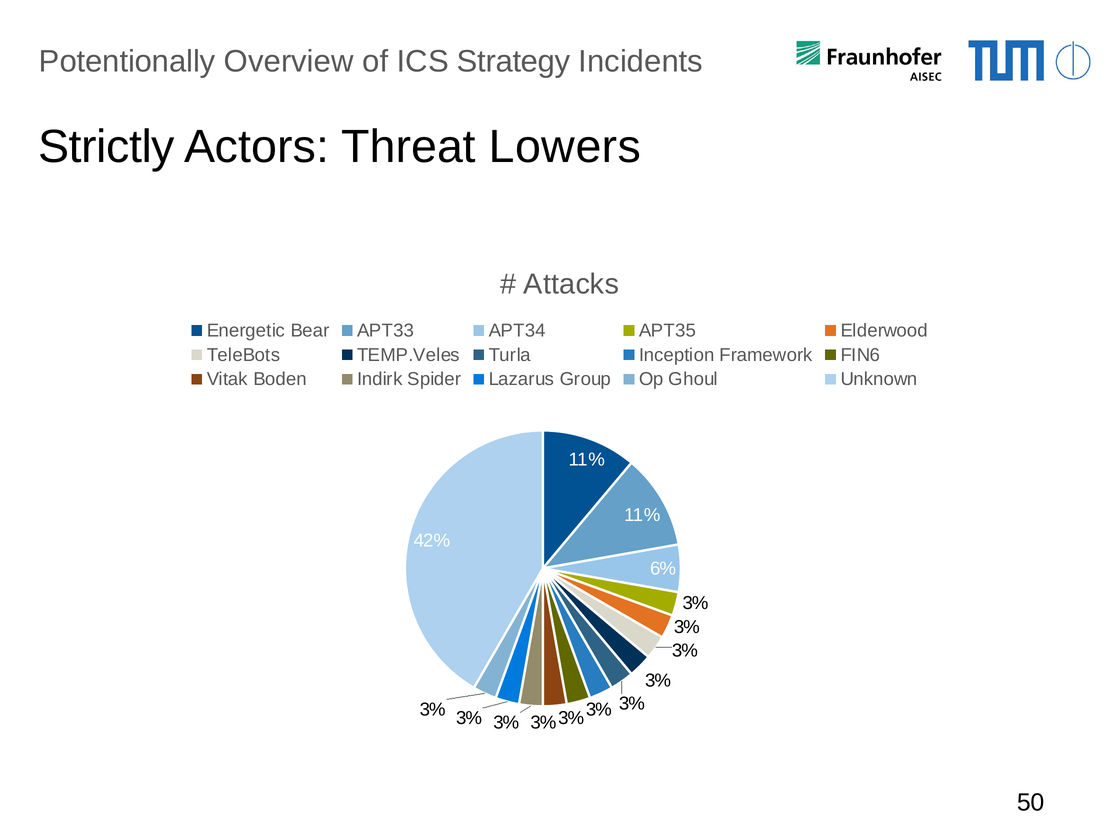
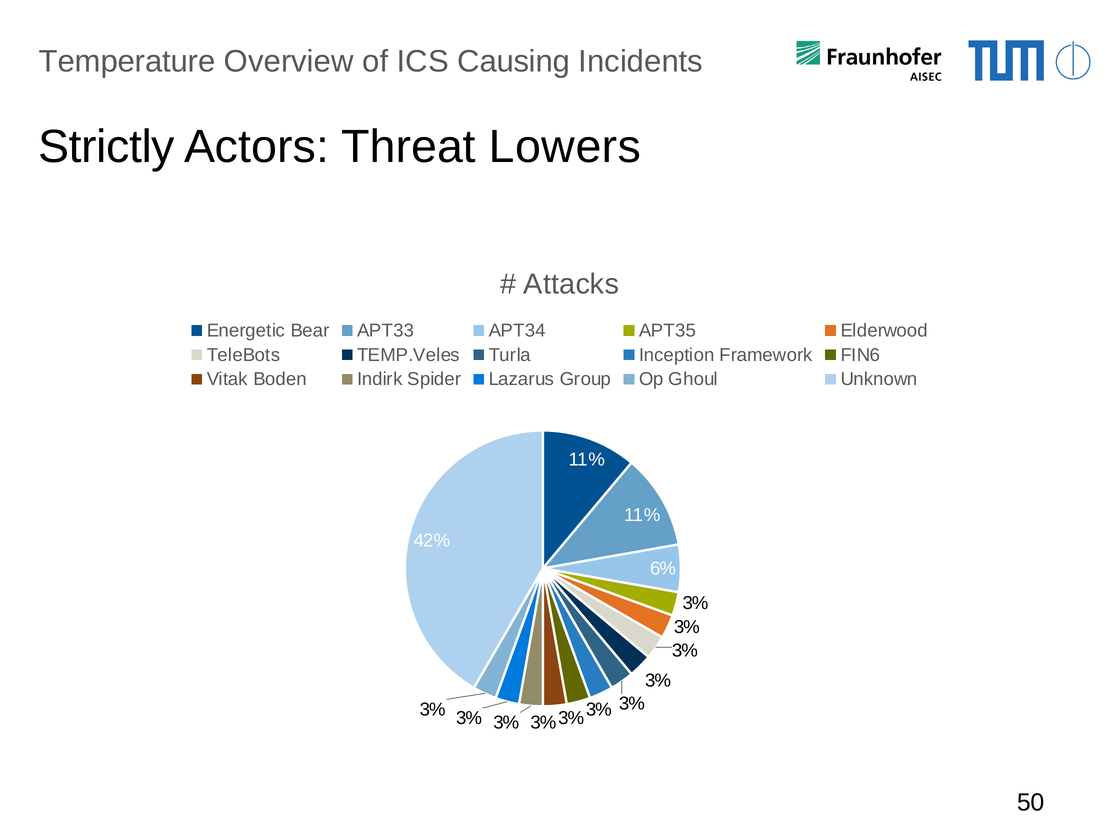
Potentionally: Potentionally -> Temperature
Strategy: Strategy -> Causing
